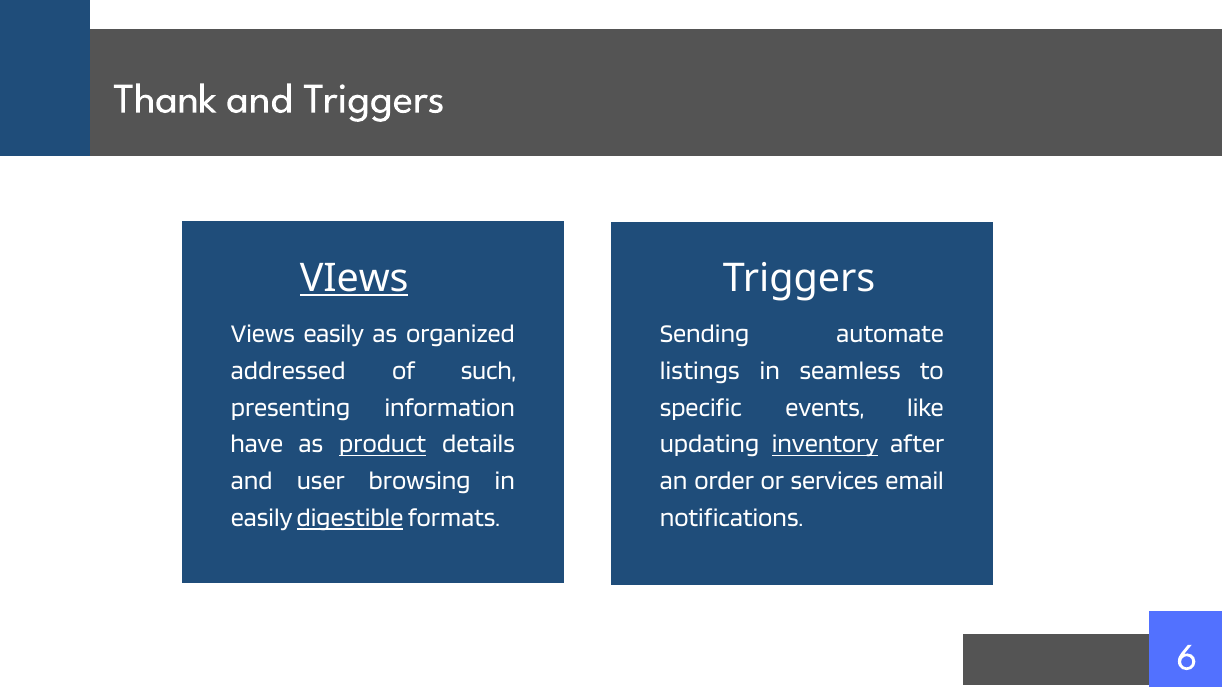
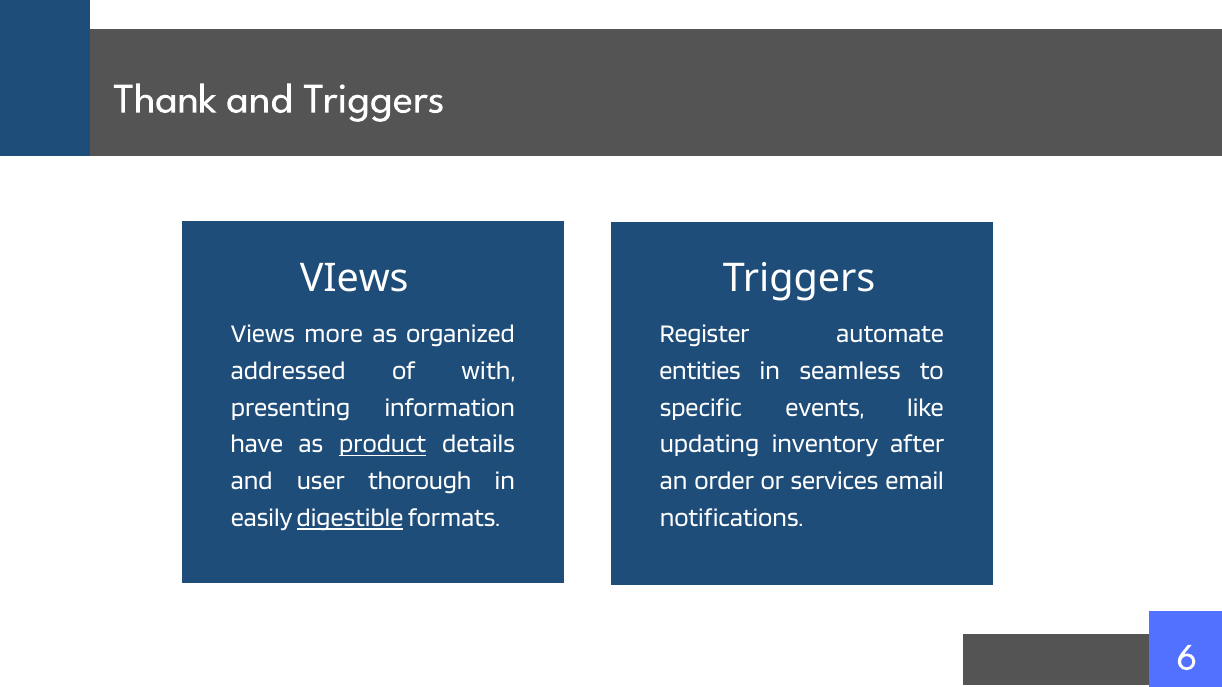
VIews at (354, 278) underline: present -> none
Views easily: easily -> more
Sending: Sending -> Register
such: such -> with
listings: listings -> entities
inventory underline: present -> none
browsing: browsing -> thorough
